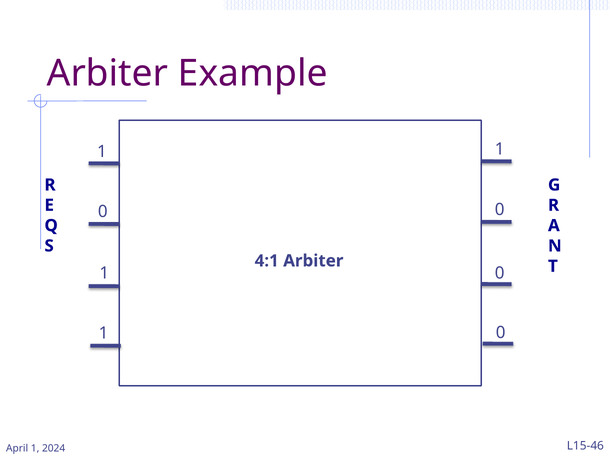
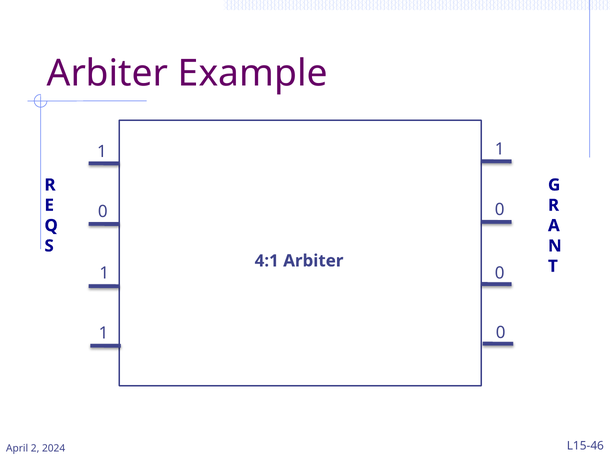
April 1: 1 -> 2
